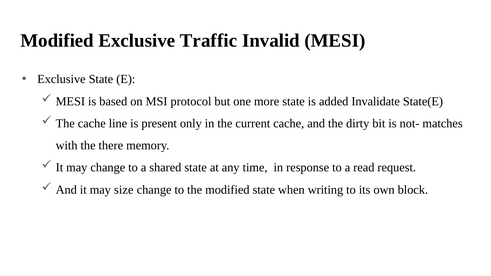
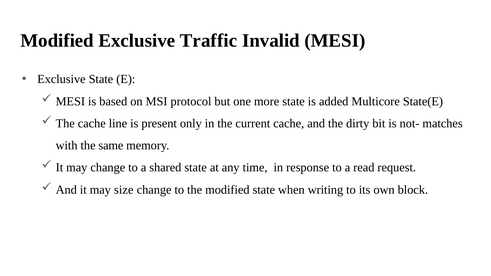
Invalidate: Invalidate -> Multicore
there: there -> same
